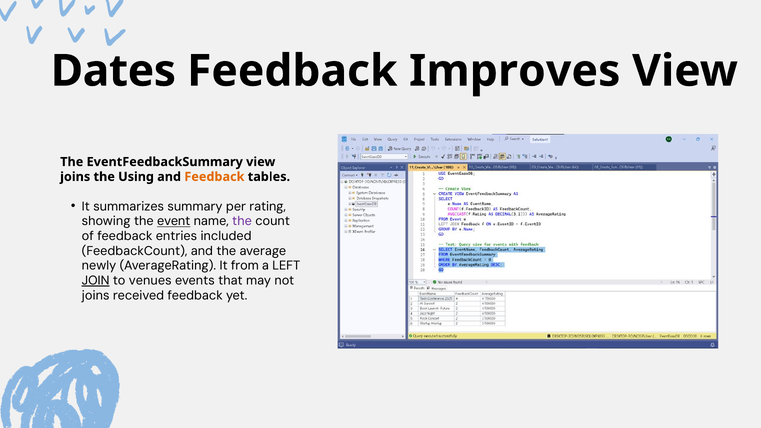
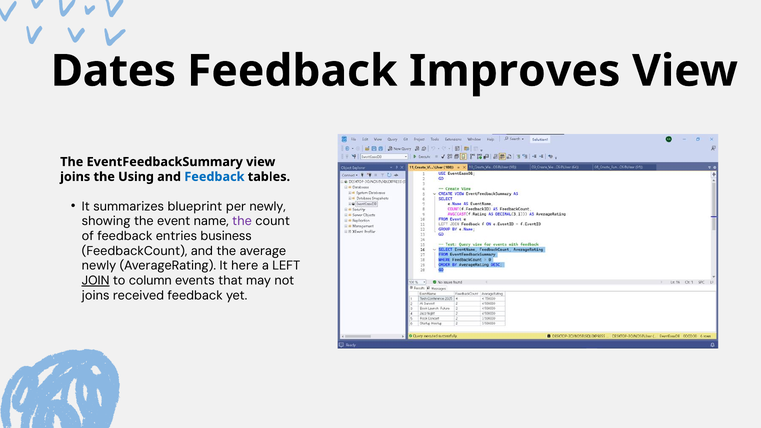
Feedback at (214, 177) colour: orange -> blue
summary: summary -> blueprint
per rating: rating -> newly
event underline: present -> none
included: included -> business
from: from -> here
venues: venues -> column
